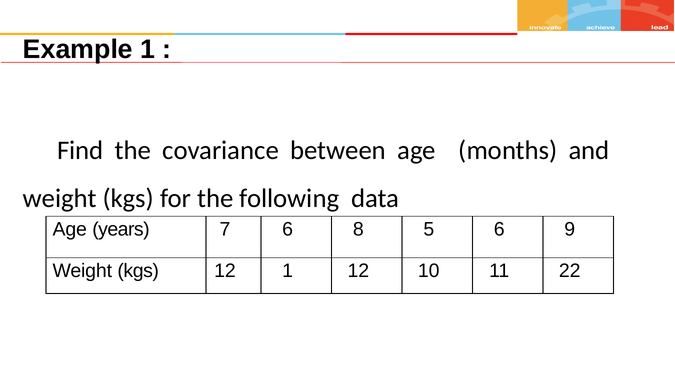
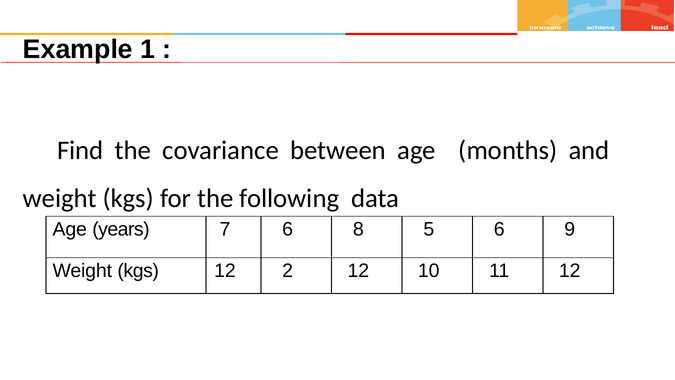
12 1: 1 -> 2
11 22: 22 -> 12
